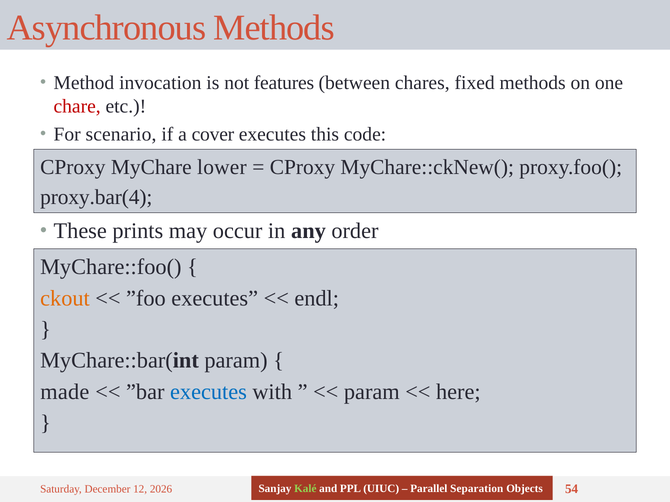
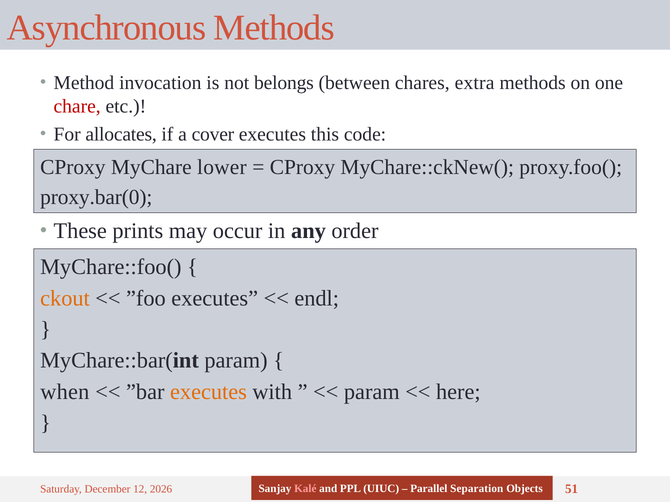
features: features -> belongs
fixed: fixed -> extra
scenario: scenario -> allocates
proxy.bar(4: proxy.bar(4 -> proxy.bar(0
made: made -> when
executes at (208, 392) colour: blue -> orange
Kalé colour: light green -> pink
54: 54 -> 51
